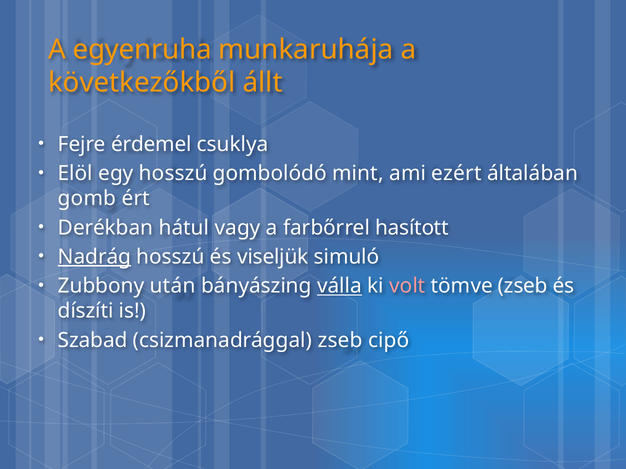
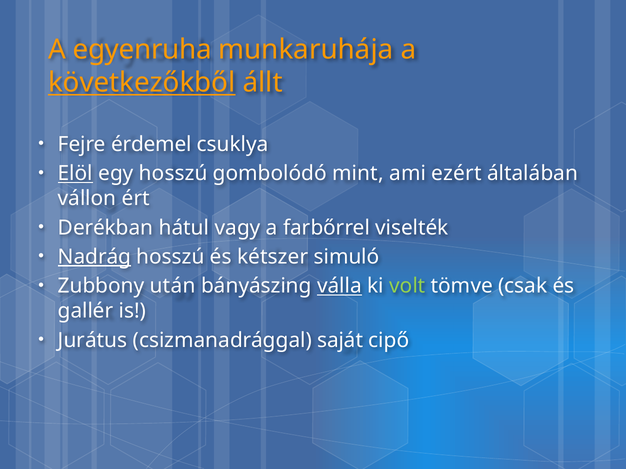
következőkből underline: none -> present
Elöl underline: none -> present
gomb: gomb -> vállon
hasított: hasított -> viselték
viseljük: viseljük -> kétszer
volt colour: pink -> light green
tömve zseb: zseb -> csak
díszíti: díszíti -> gallér
Szabad: Szabad -> Jurátus
csizmanadrággal zseb: zseb -> saját
